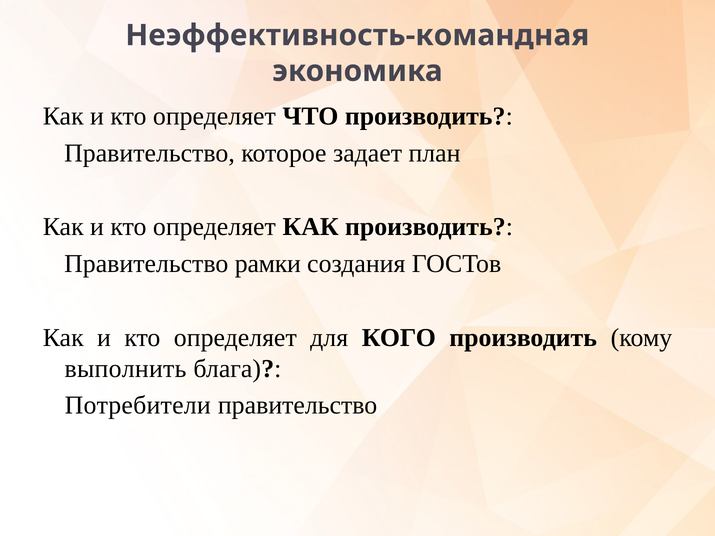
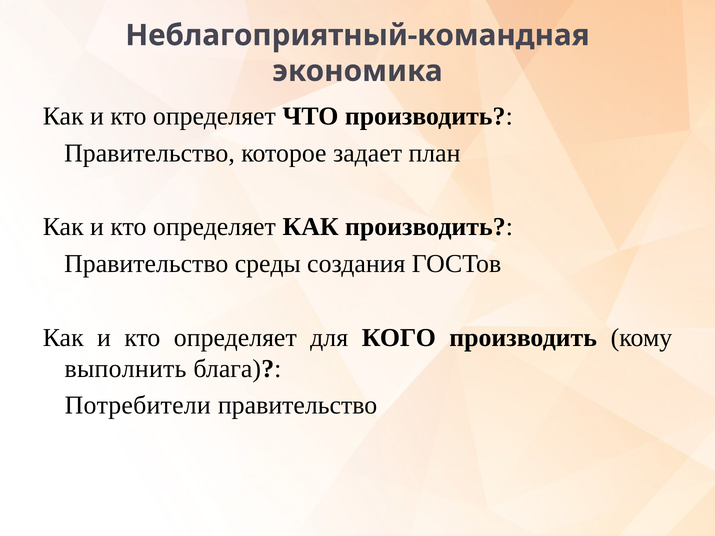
Неэффективность-командная: Неэффективность-командная -> Неблагоприятный-командная
рамки: рамки -> среды
